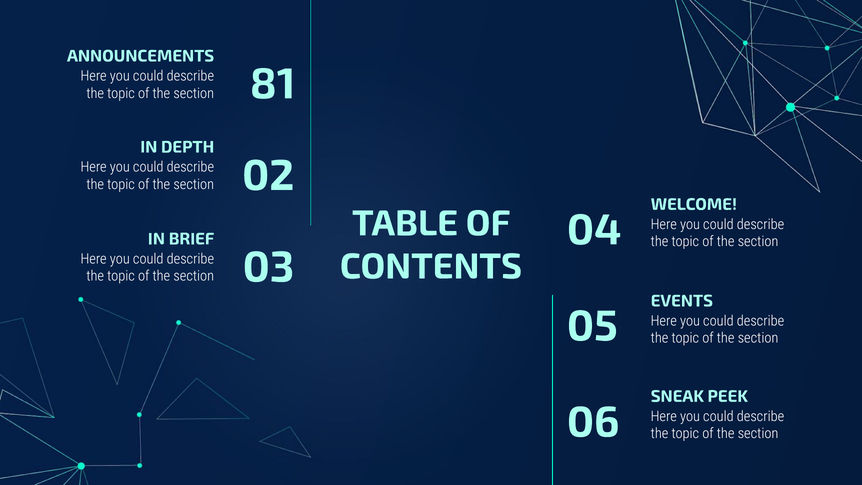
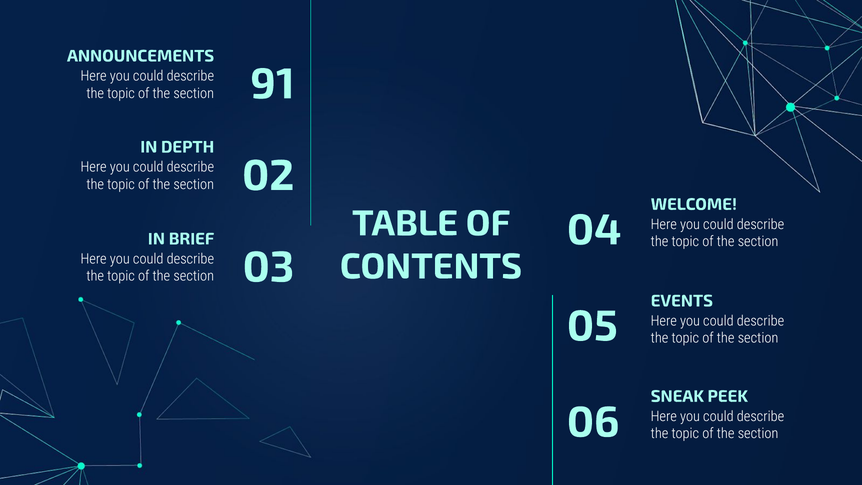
81: 81 -> 91
